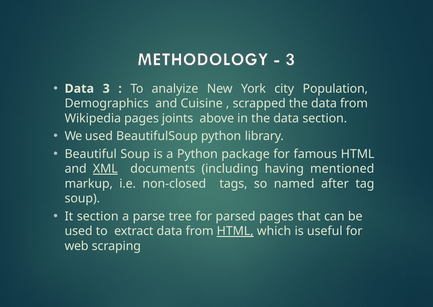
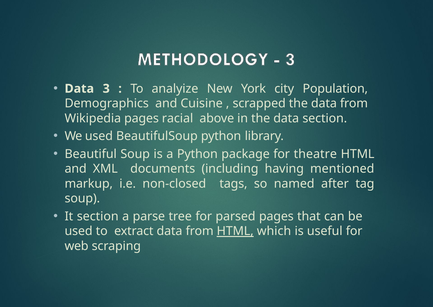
joints: joints -> racial
famous: famous -> theatre
XML underline: present -> none
